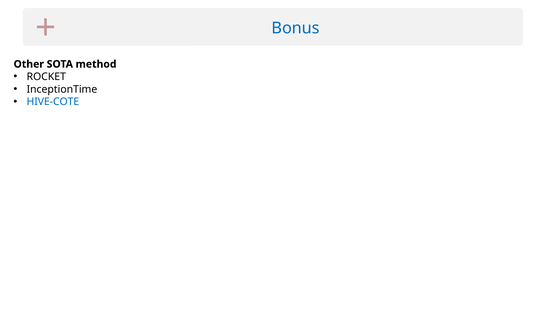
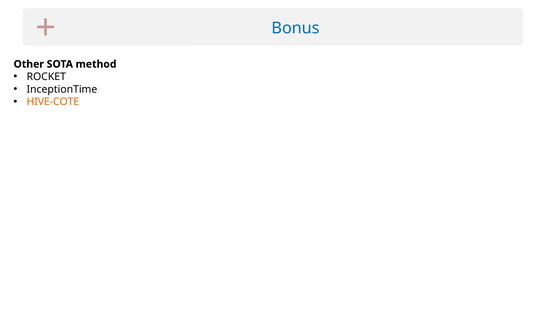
HIVE-COTE colour: blue -> orange
